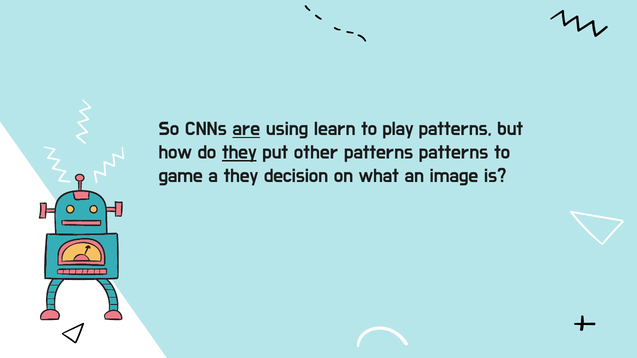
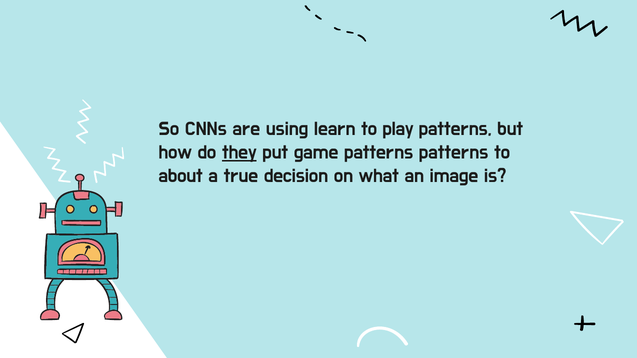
are underline: present -> none
other: other -> game
game: game -> about
a they: they -> true
